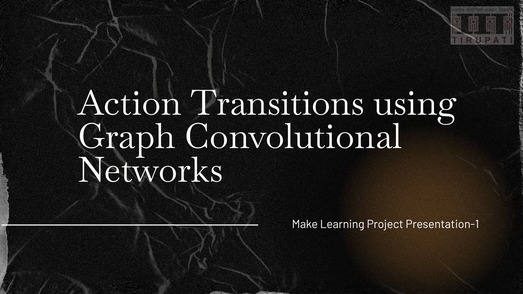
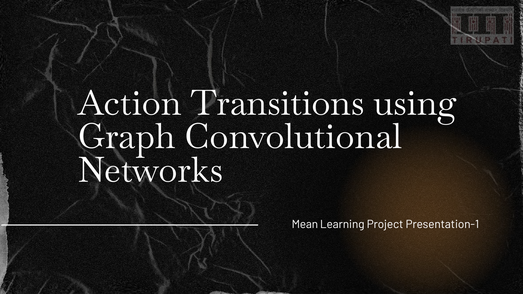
Make: Make -> Mean
